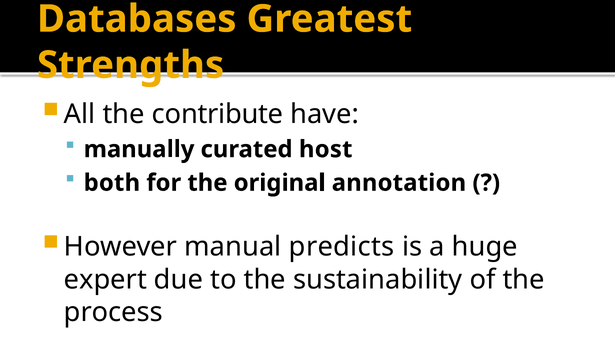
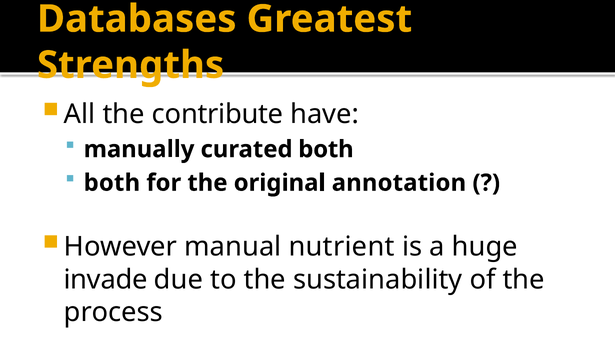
curated host: host -> both
predicts: predicts -> nutrient
expert: expert -> invade
